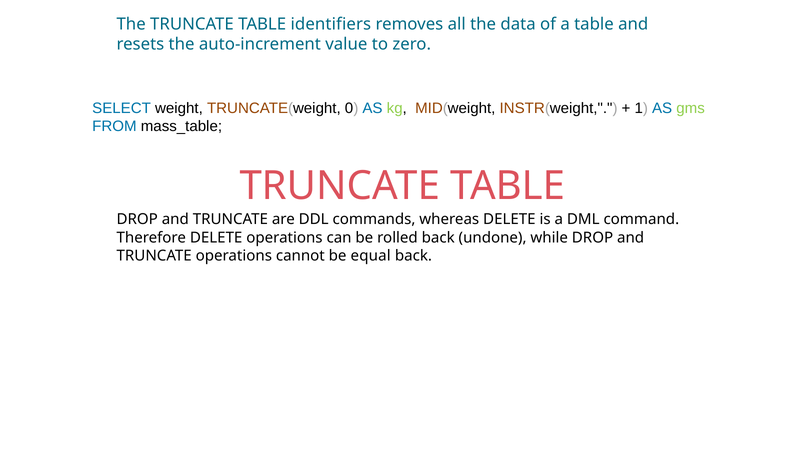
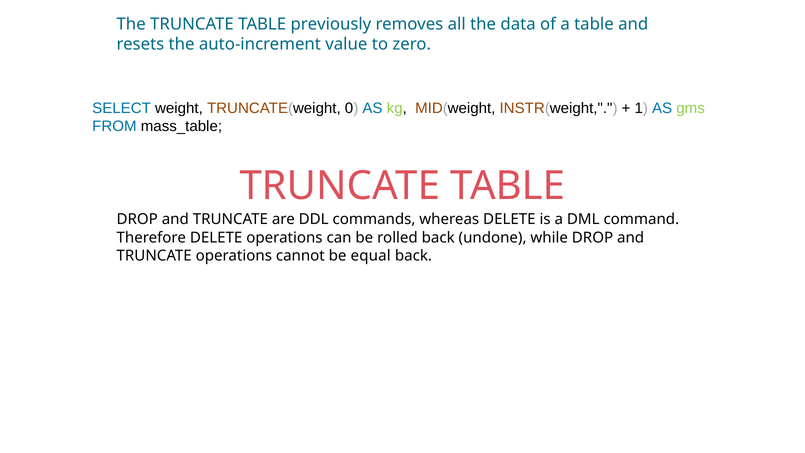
identifiers: identifiers -> previously
